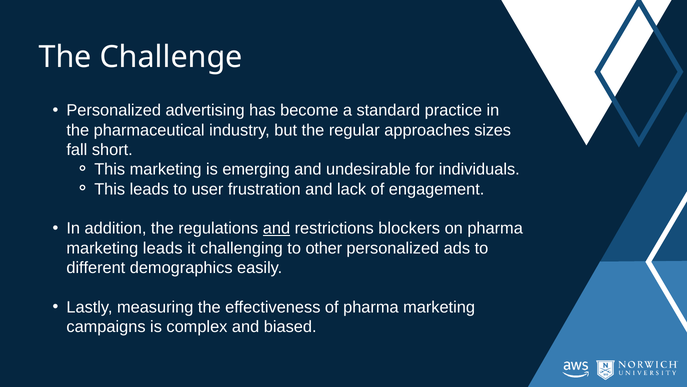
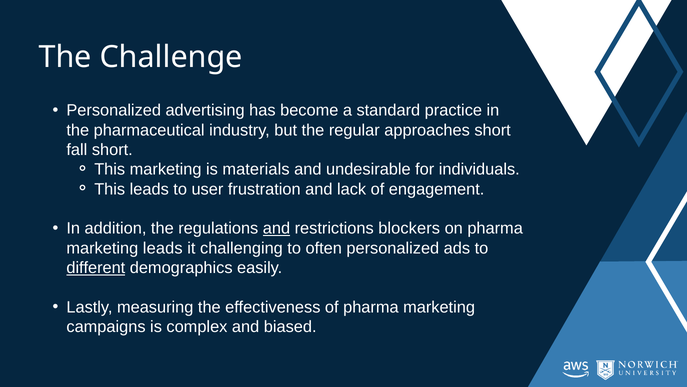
approaches sizes: sizes -> short
emerging: emerging -> materials
other: other -> often
different underline: none -> present
